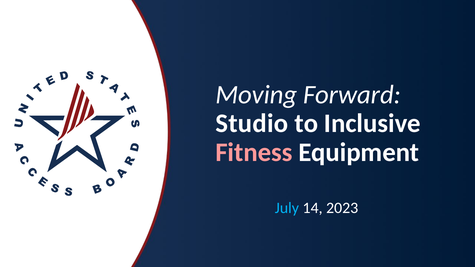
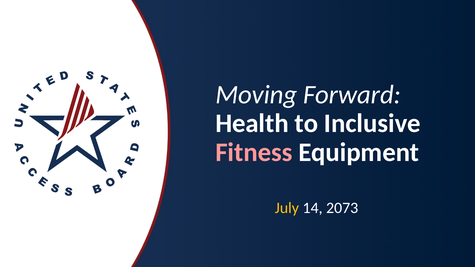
Studio: Studio -> Health
July colour: light blue -> yellow
2023: 2023 -> 2073
